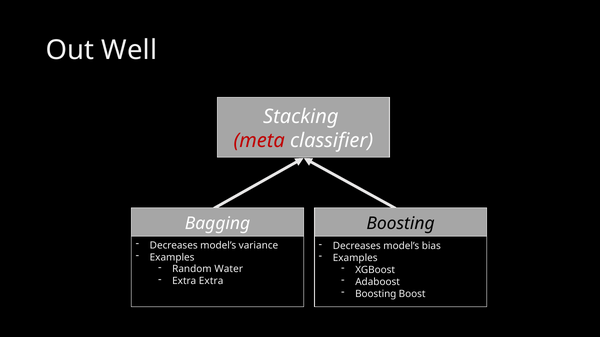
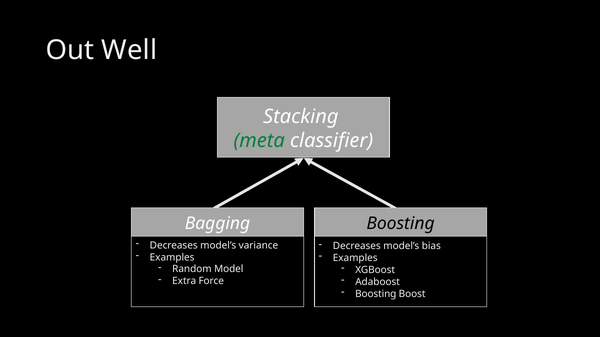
meta colour: red -> green
Water: Water -> Model
Extra Extra: Extra -> Force
